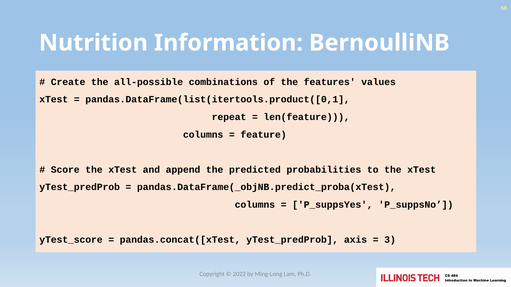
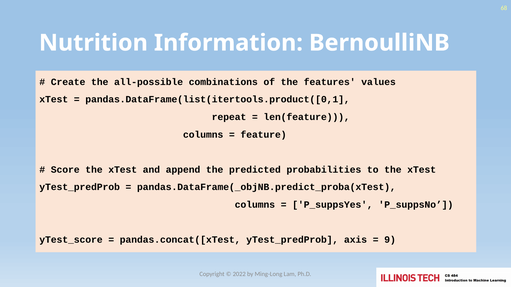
3: 3 -> 9
